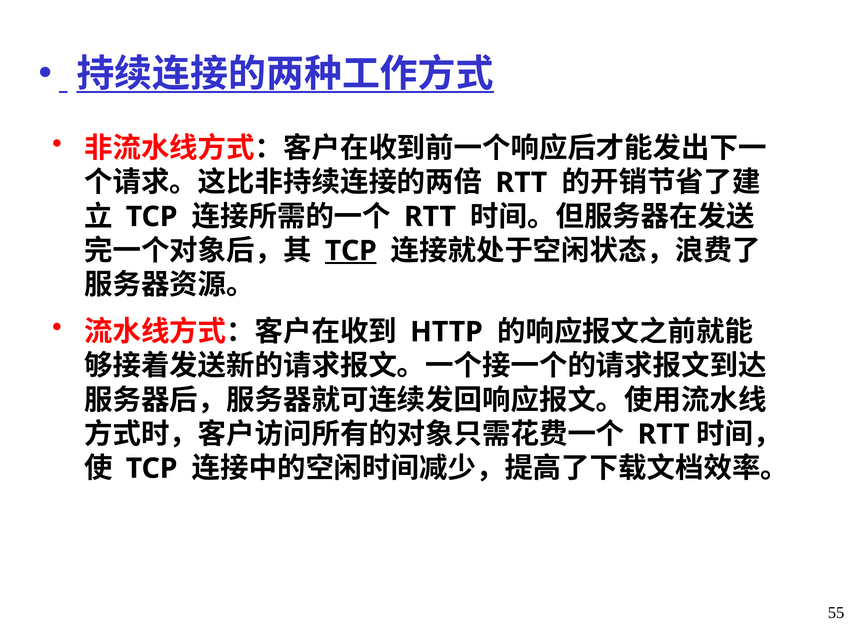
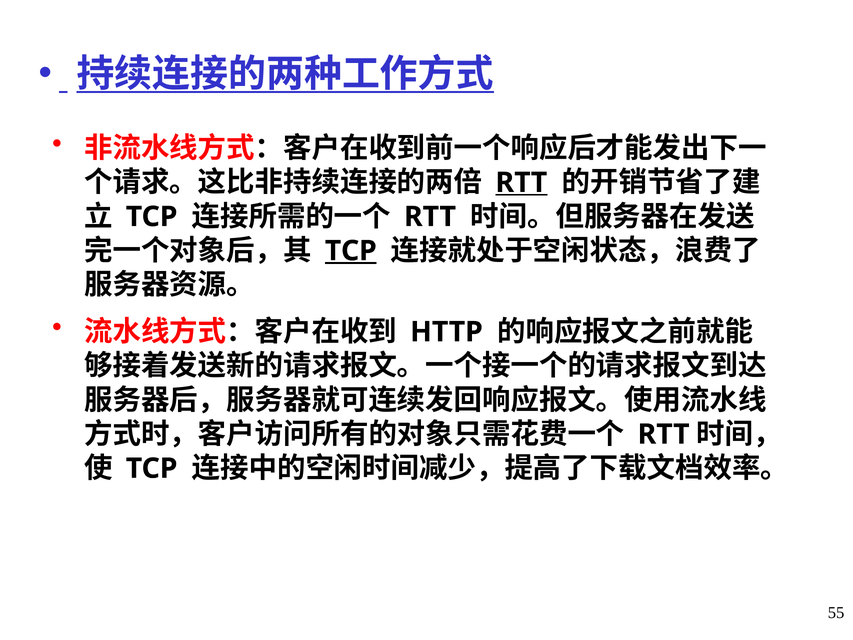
RTT at (521, 183) underline: none -> present
